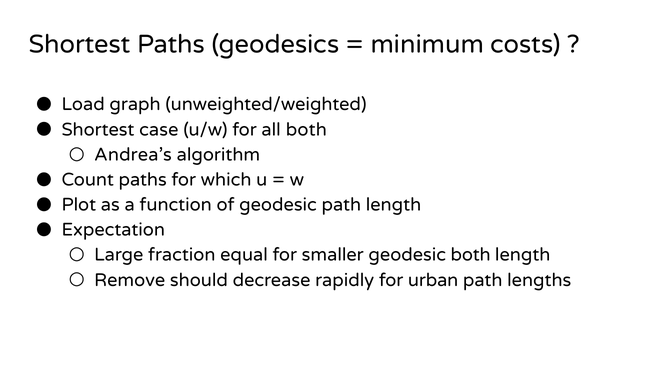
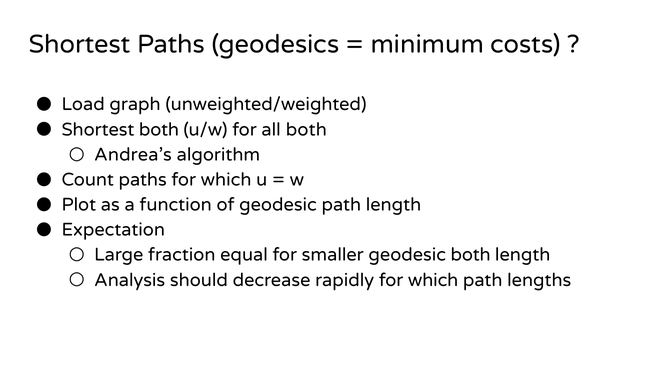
Shortest case: case -> both
Remove: Remove -> Analysis
rapidly for urban: urban -> which
